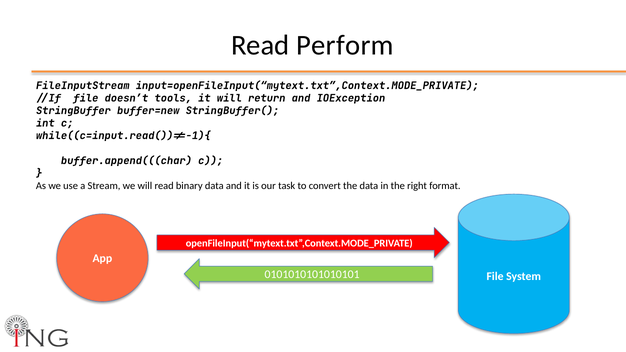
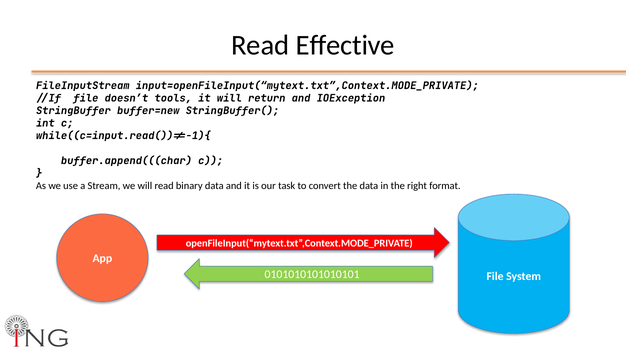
Perform: Perform -> Effective
